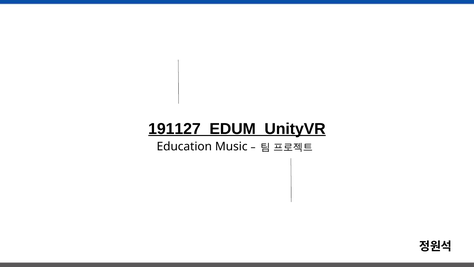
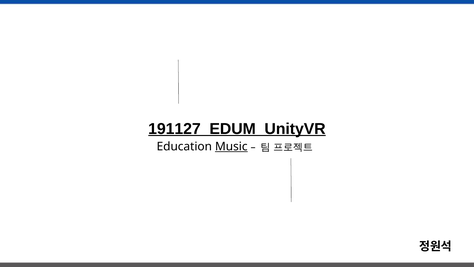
Music underline: none -> present
